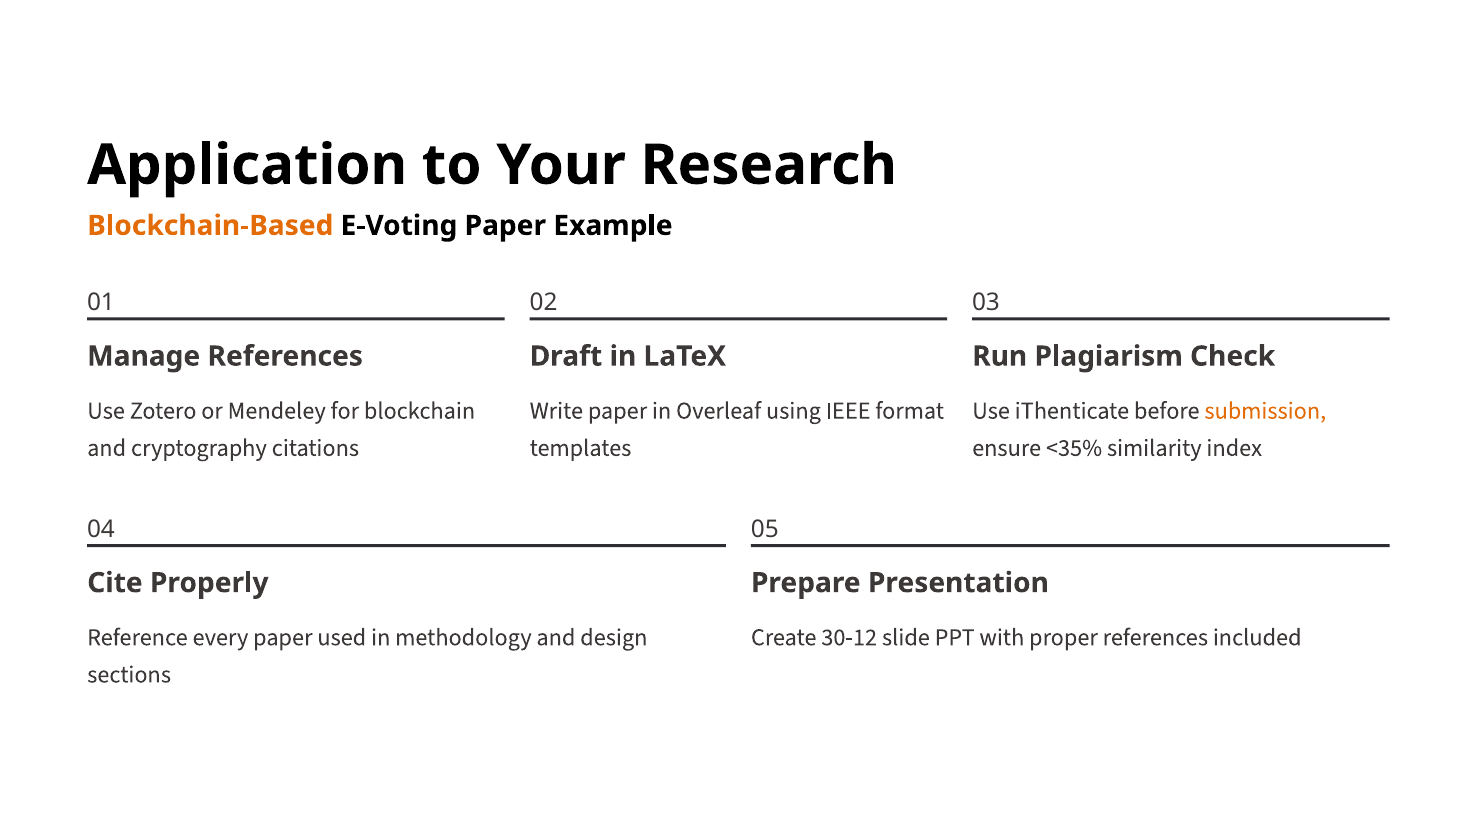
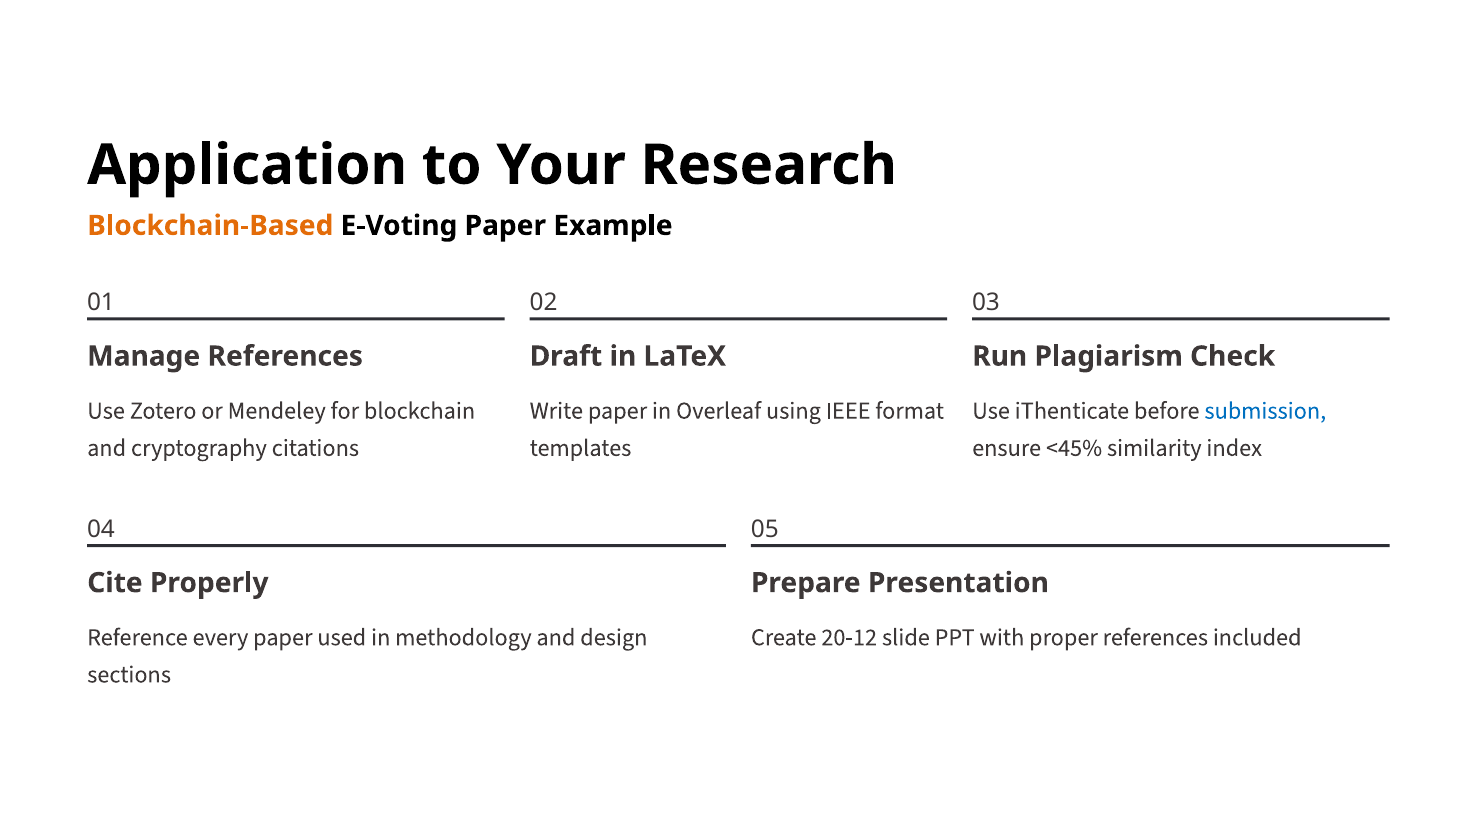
submission colour: orange -> blue
<35%: <35% -> <45%
30-12: 30-12 -> 20-12
